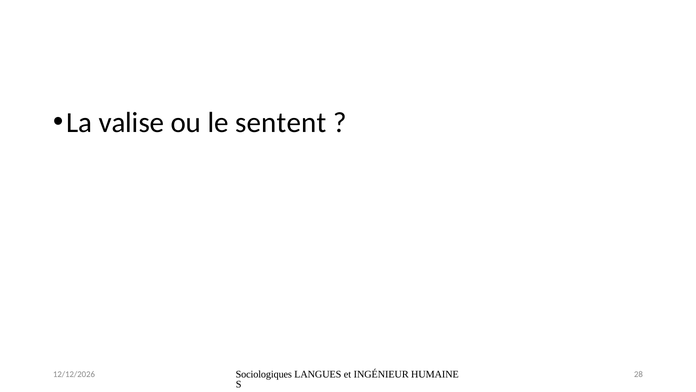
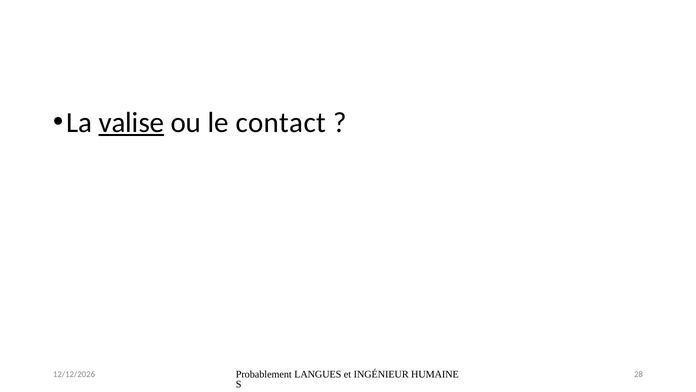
valise underline: none -> present
sentent: sentent -> contact
Sociologiques: Sociologiques -> Probablement
